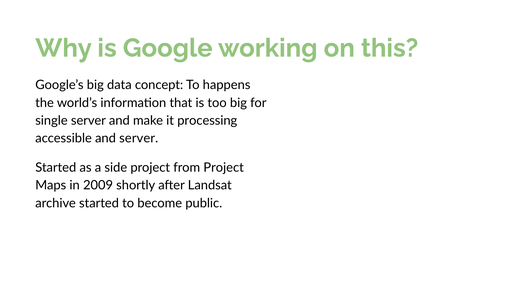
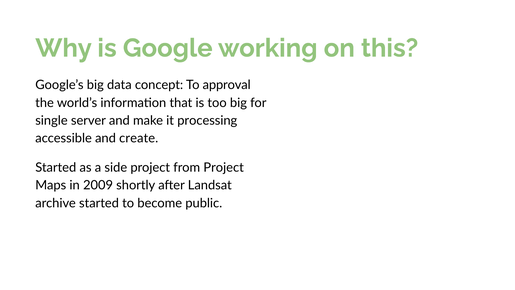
happens: happens -> approval
and server: server -> create
